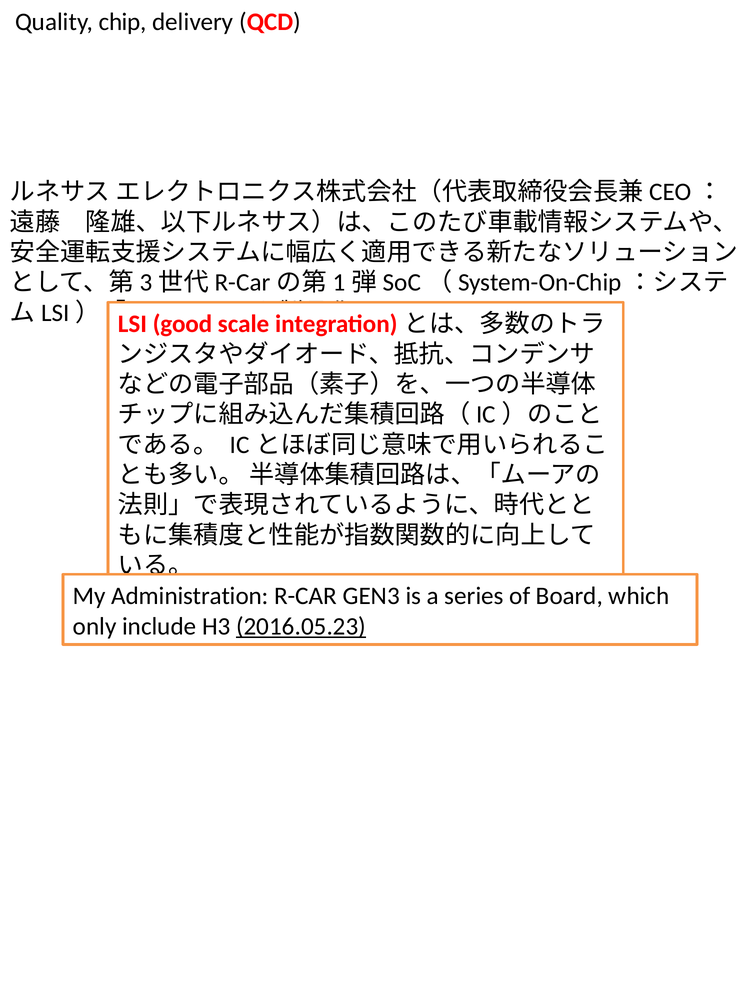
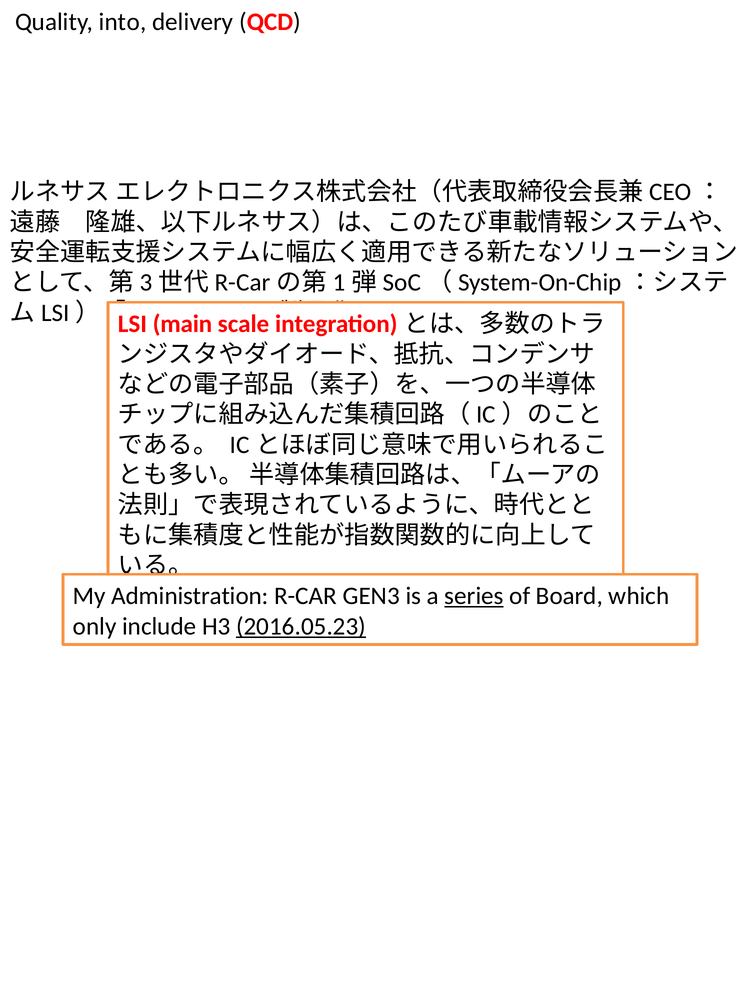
chip: chip -> into
good: good -> main
series underline: none -> present
